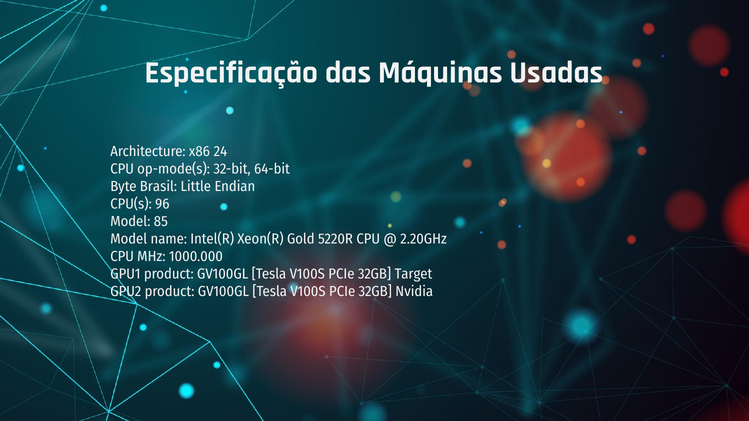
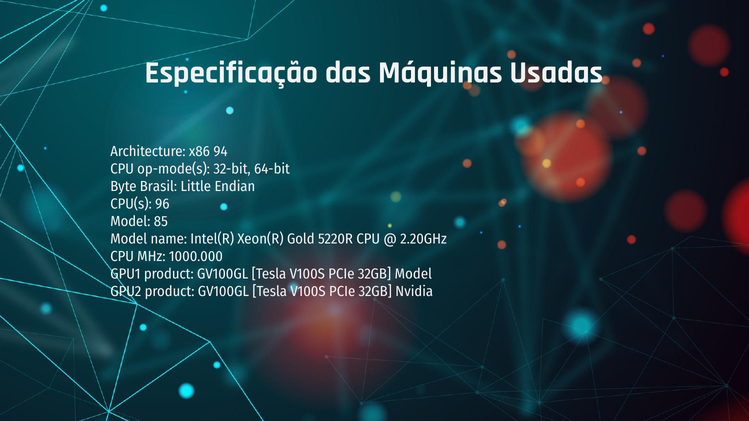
24: 24 -> 94
32GB Target: Target -> Model
